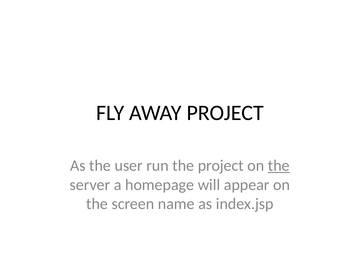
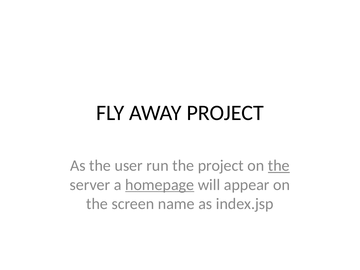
homepage underline: none -> present
